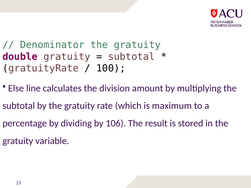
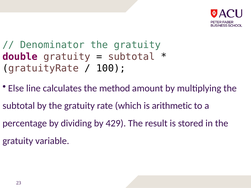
division: division -> method
maximum: maximum -> arithmetic
106: 106 -> 429
